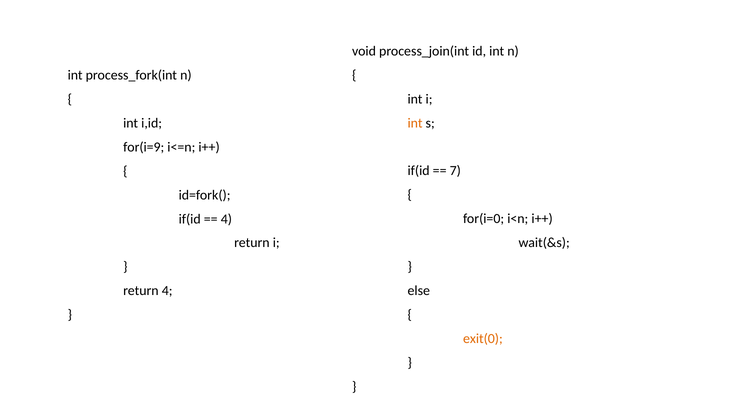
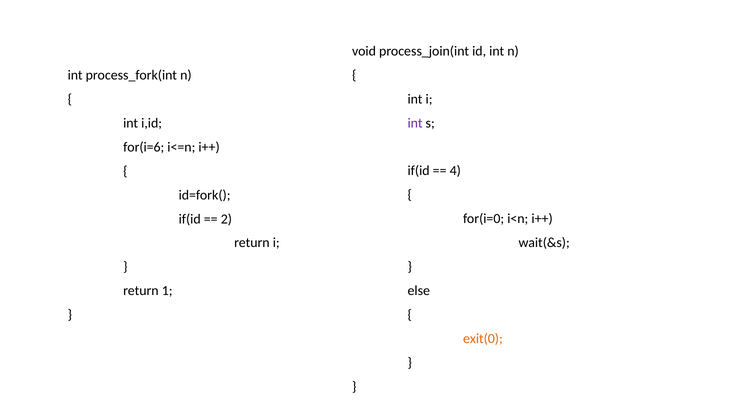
int at (415, 123) colour: orange -> purple
for(i=9: for(i=9 -> for(i=6
7: 7 -> 4
4 at (226, 219): 4 -> 2
return 4: 4 -> 1
